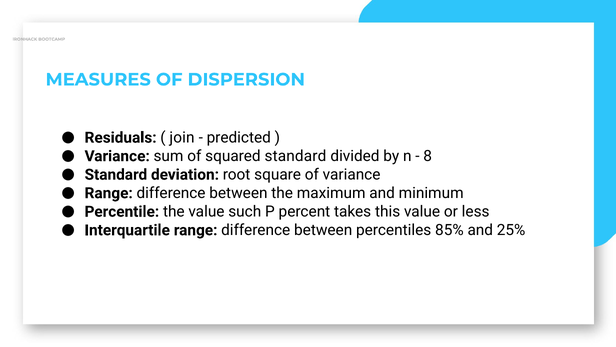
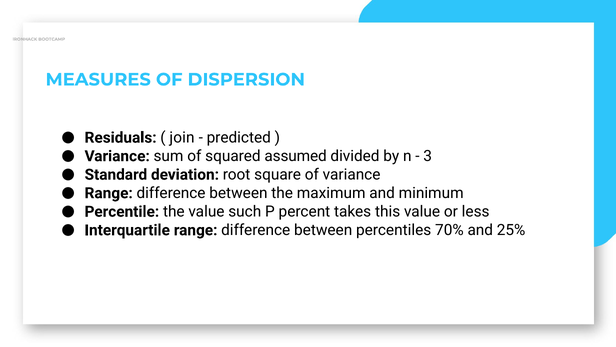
squared standard: standard -> assumed
8: 8 -> 3
85%: 85% -> 70%
